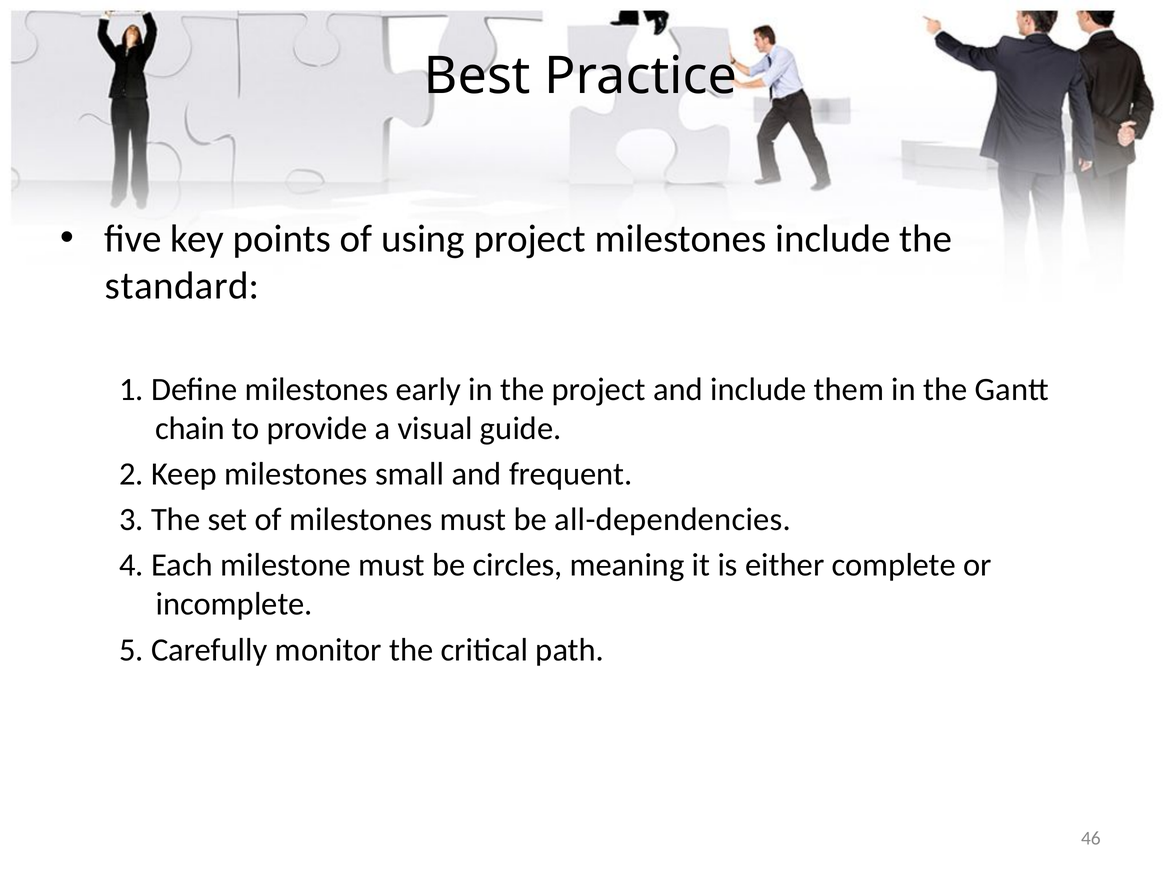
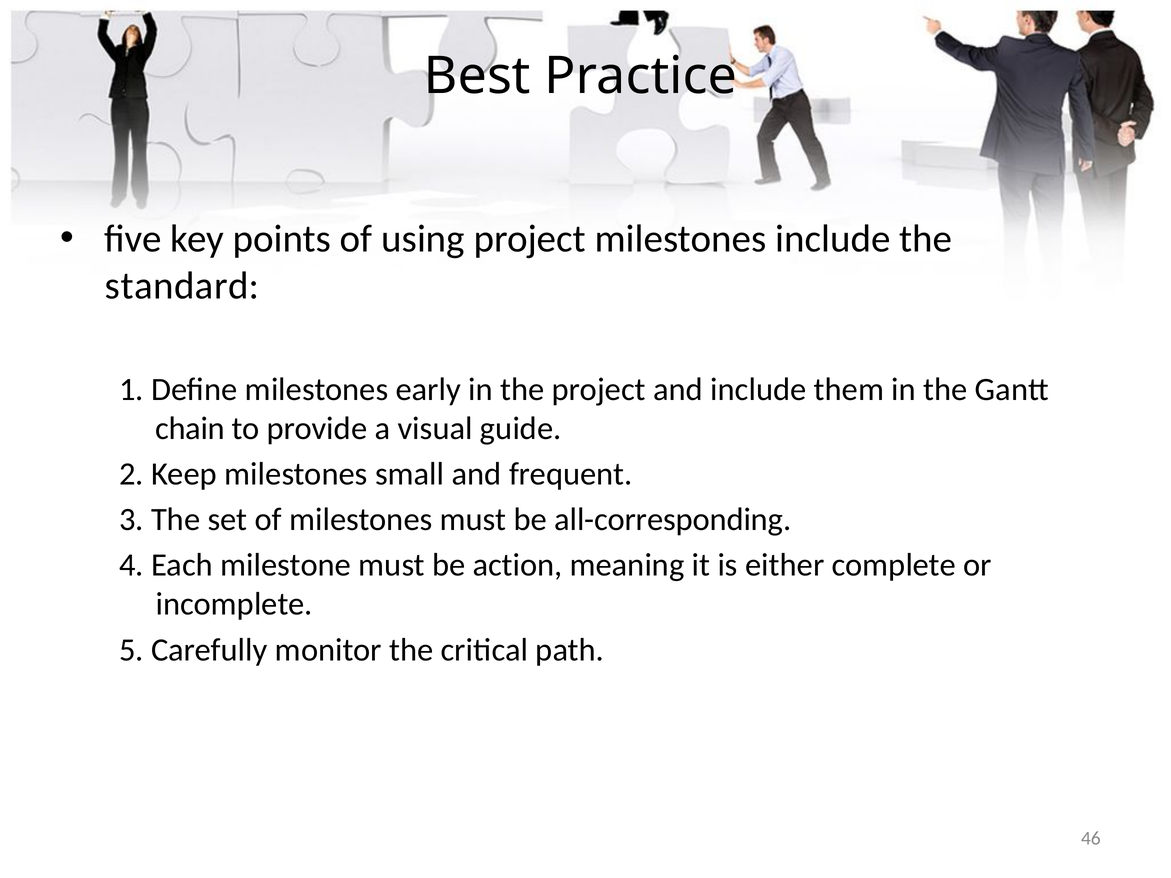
all-dependencies: all-dependencies -> all-corresponding
circles: circles -> action
